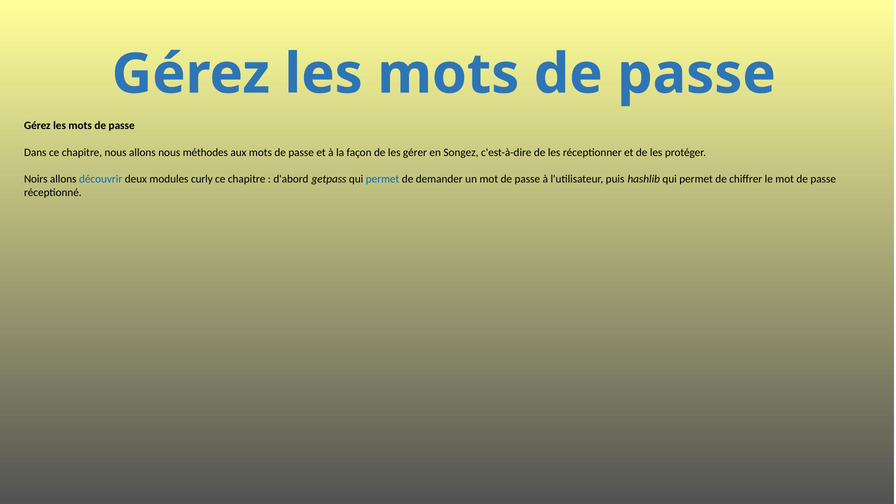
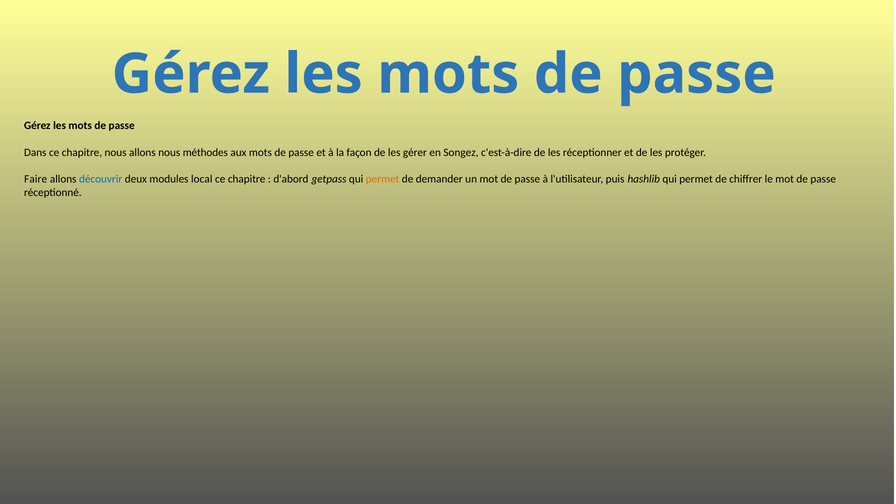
Noirs: Noirs -> Faire
curly: curly -> local
permet at (383, 179) colour: blue -> orange
